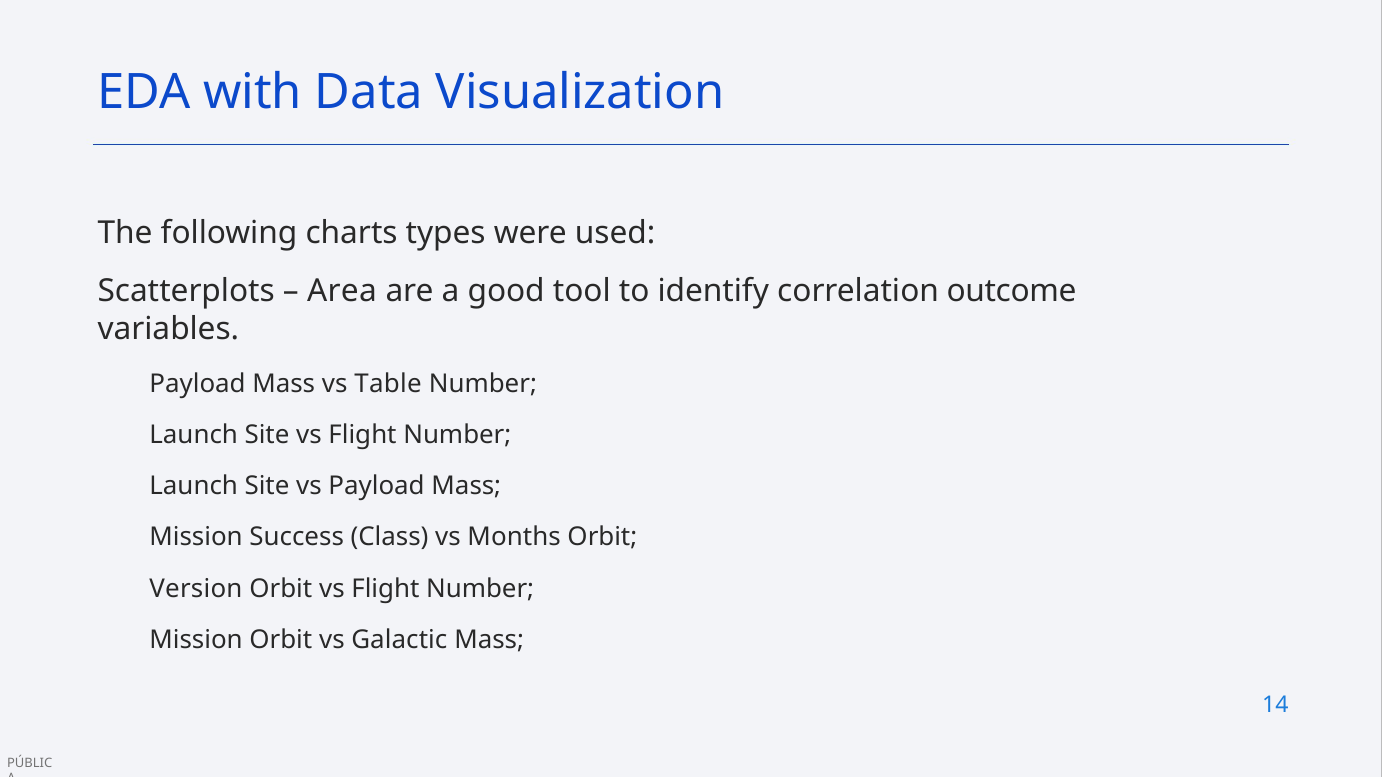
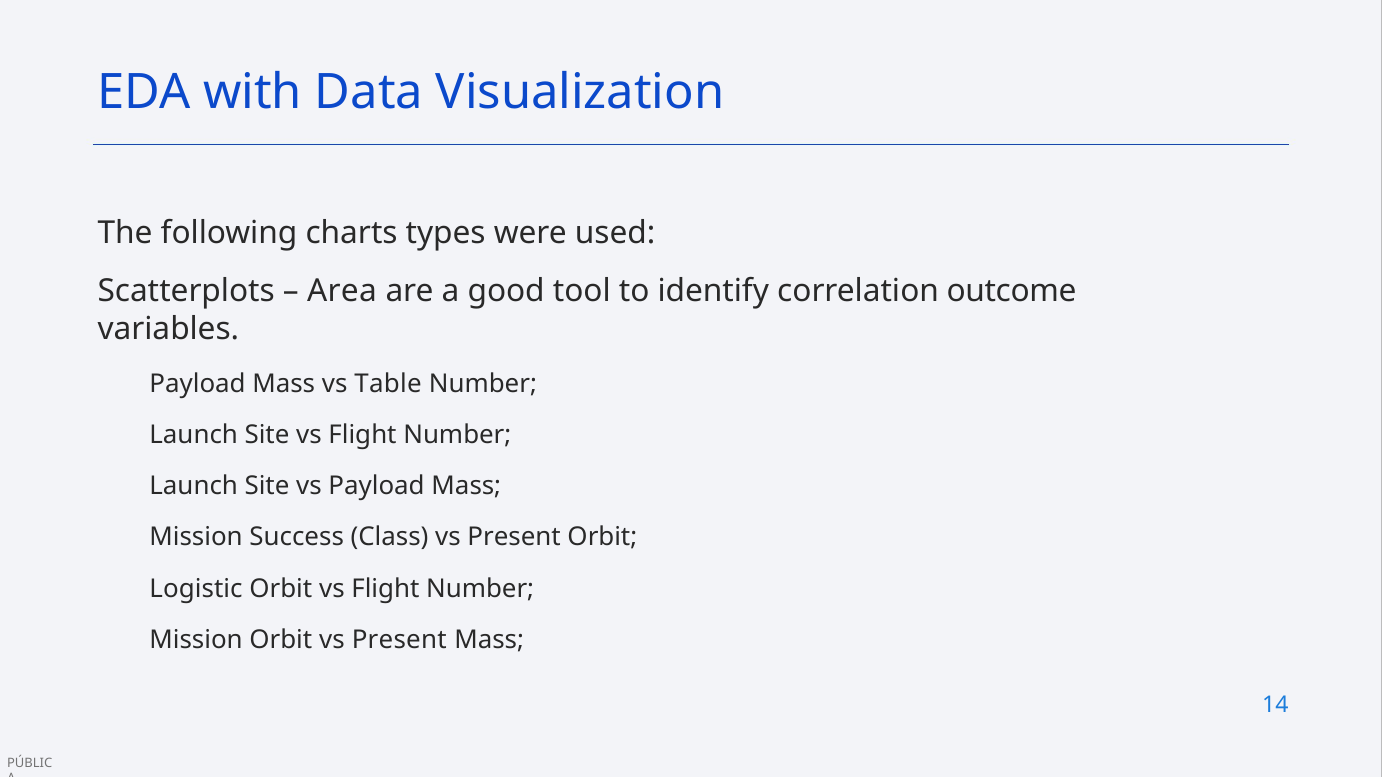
Class vs Months: Months -> Present
Version: Version -> Logistic
Orbit vs Galactic: Galactic -> Present
